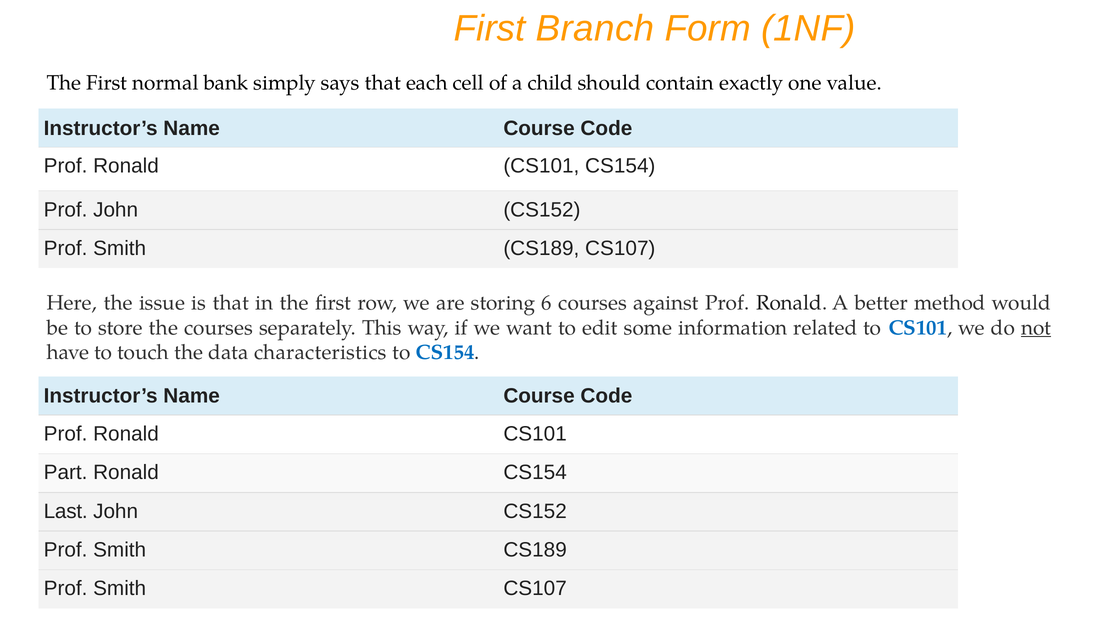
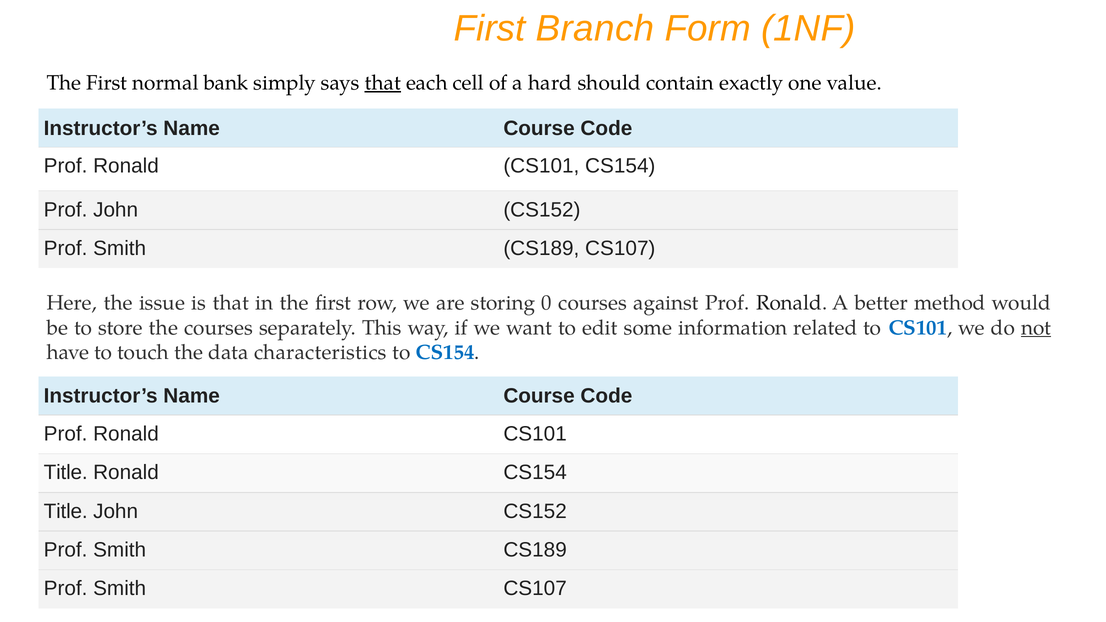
that at (383, 83) underline: none -> present
child: child -> hard
6: 6 -> 0
Part at (66, 473): Part -> Title
Last at (66, 511): Last -> Title
